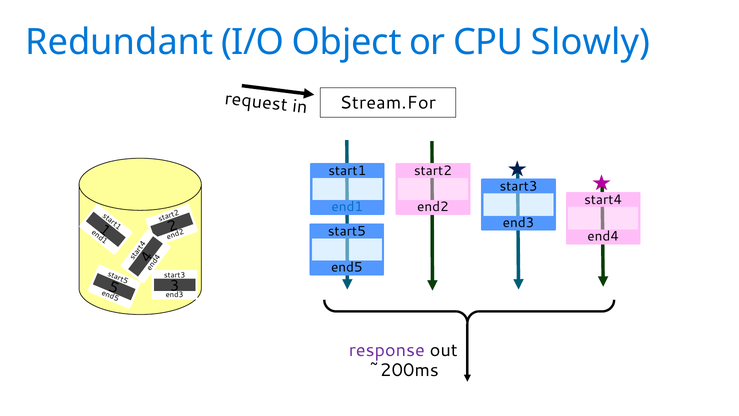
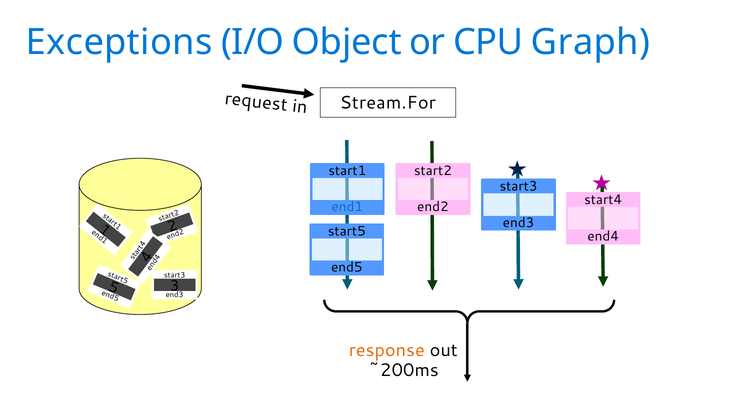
Redundant: Redundant -> Exceptions
Slowly: Slowly -> Graph
response colour: purple -> orange
